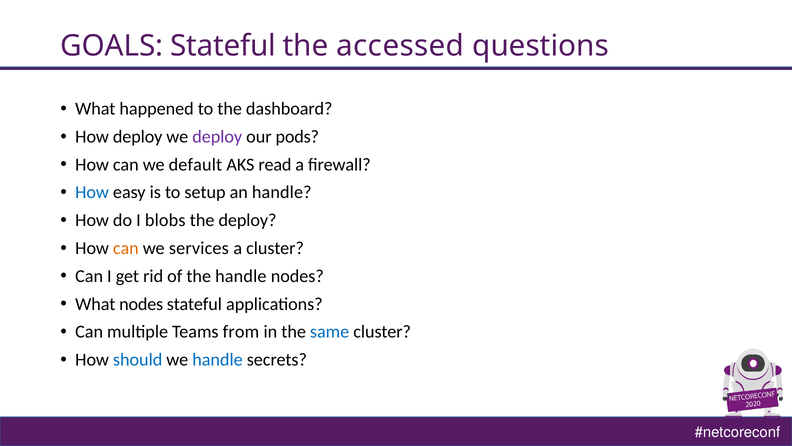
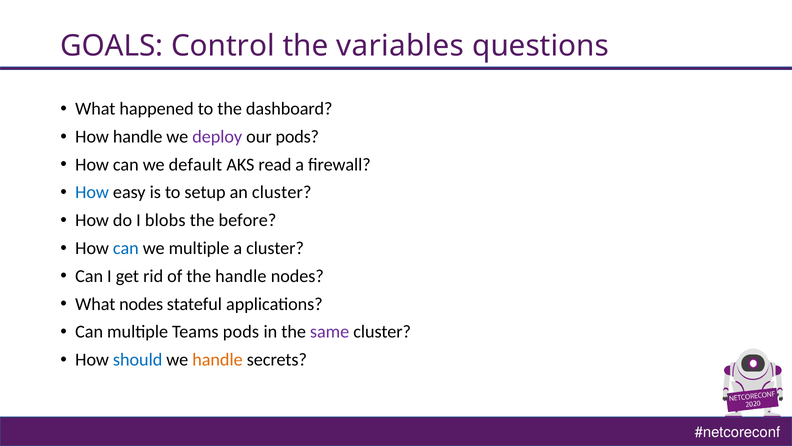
GOALS Stateful: Stateful -> Control
accessed: accessed -> variables
How deploy: deploy -> handle
an handle: handle -> cluster
the deploy: deploy -> before
can at (126, 248) colour: orange -> blue
we services: services -> multiple
Teams from: from -> pods
same colour: blue -> purple
handle at (217, 359) colour: blue -> orange
